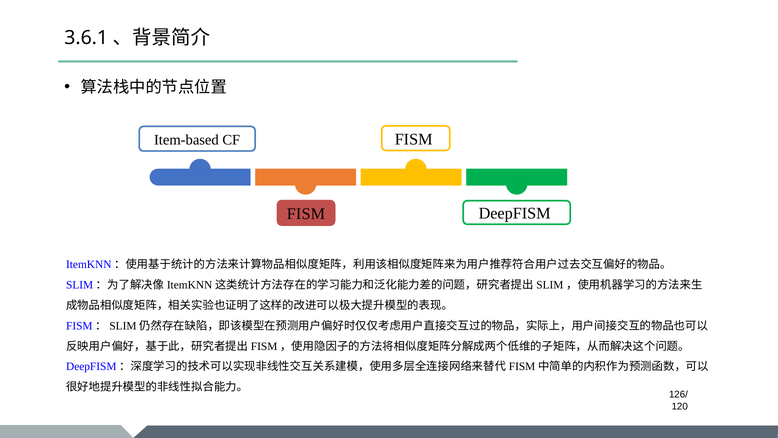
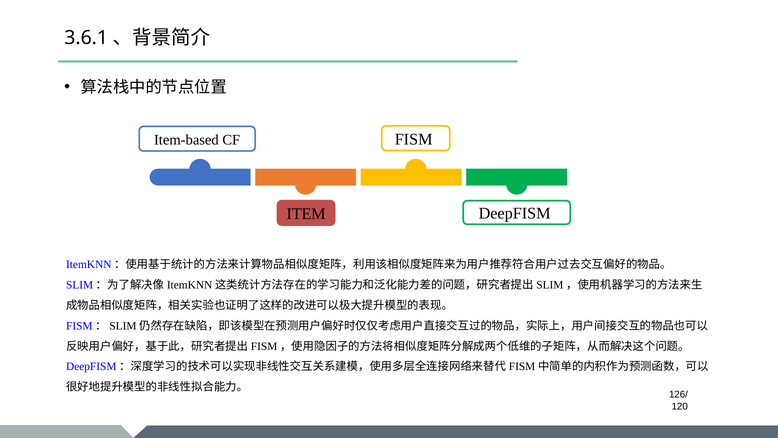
FISM at (306, 214): FISM -> ITEM
